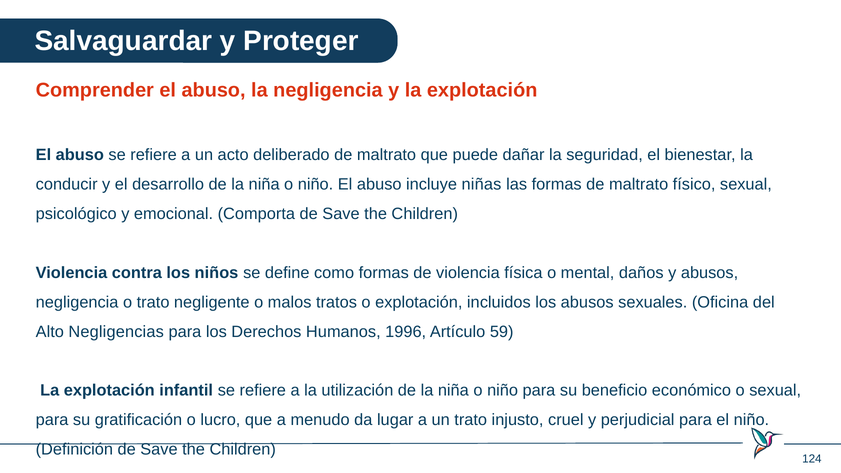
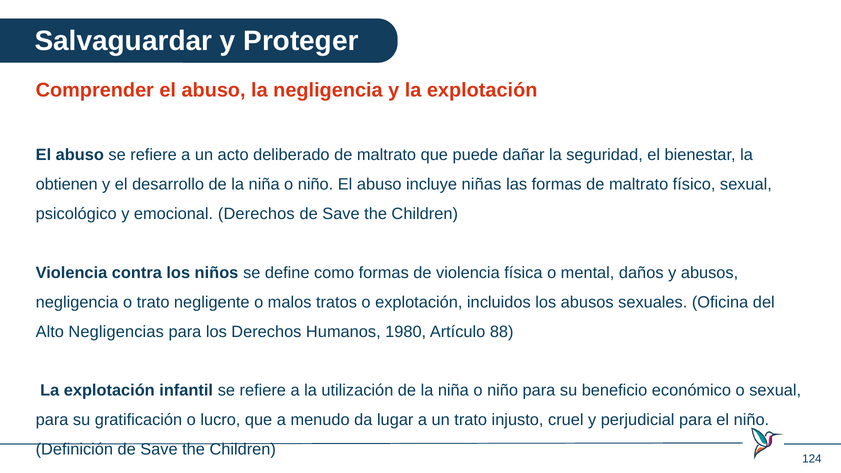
conducir: conducir -> obtienen
emocional Comporta: Comporta -> Derechos
1996: 1996 -> 1980
59: 59 -> 88
